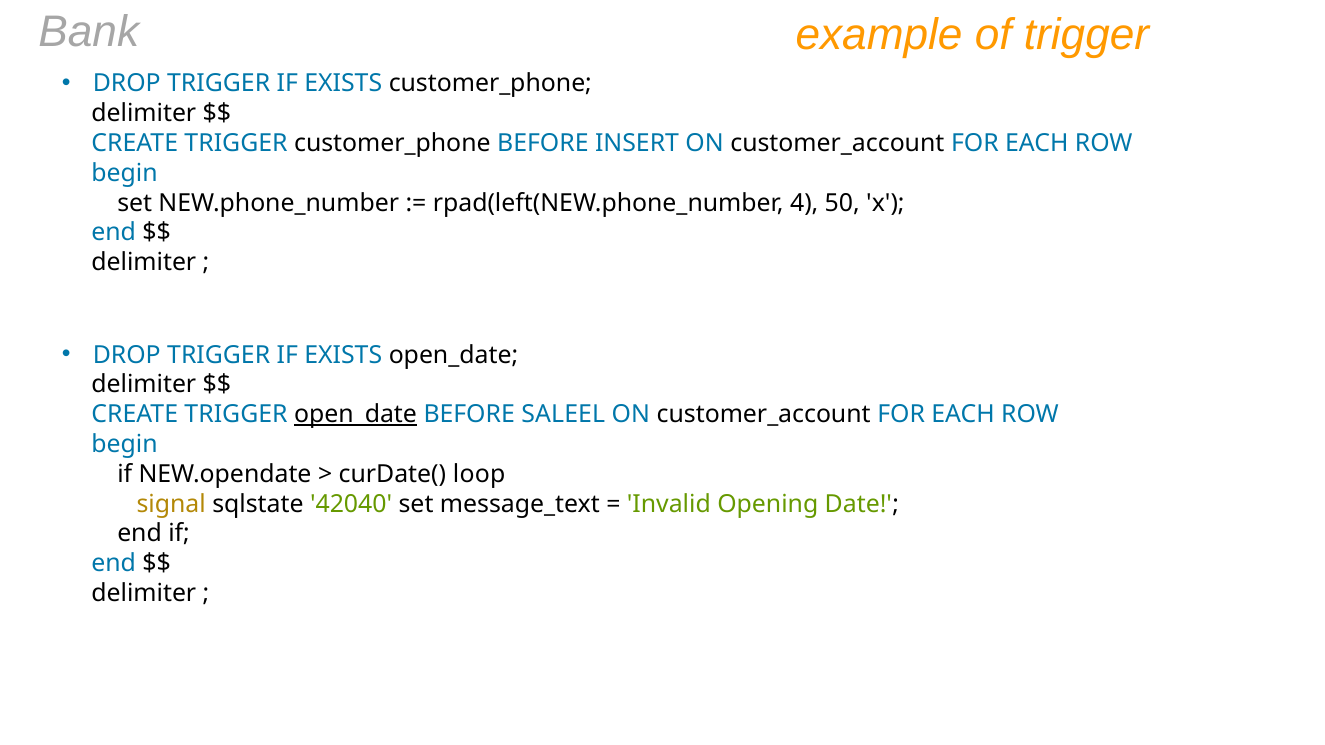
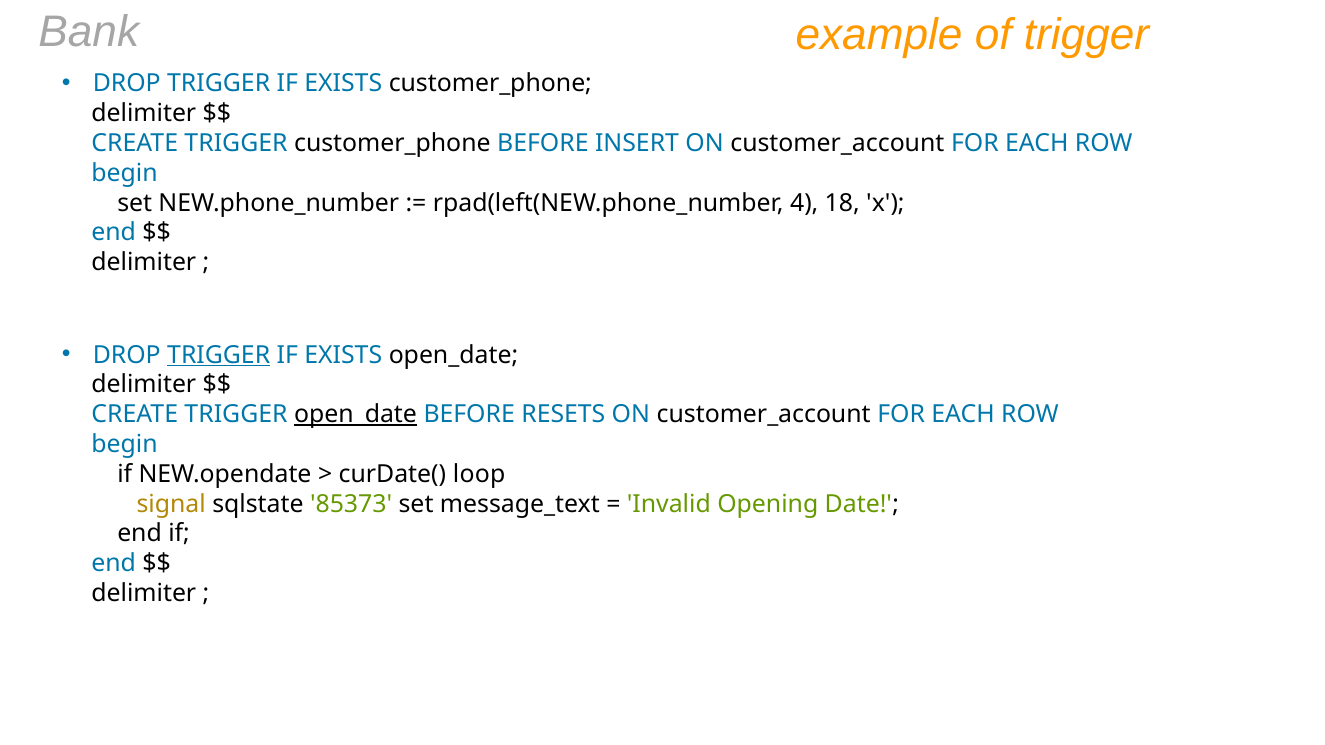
50: 50 -> 18
TRIGGER at (219, 355) underline: none -> present
SALEEL: SALEEL -> RESETS
42040: 42040 -> 85373
